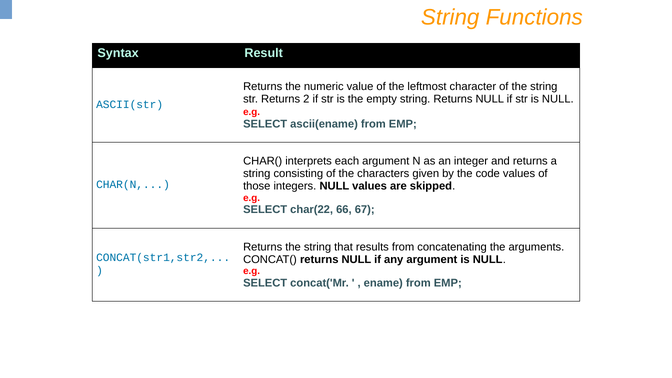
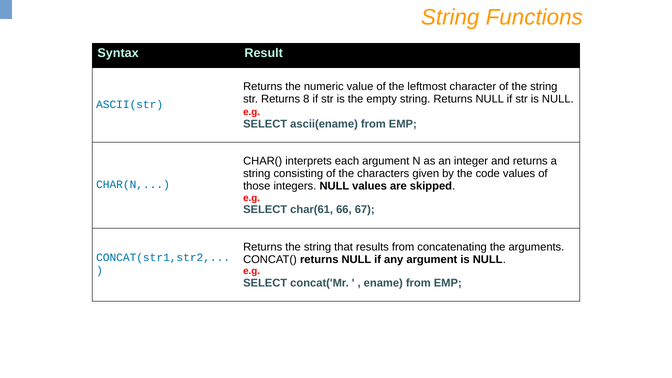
2: 2 -> 8
char(22: char(22 -> char(61
